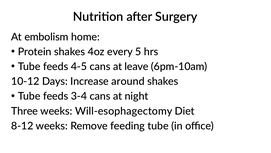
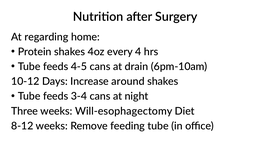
embolism: embolism -> regarding
5: 5 -> 4
leave: leave -> drain
